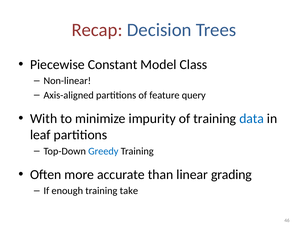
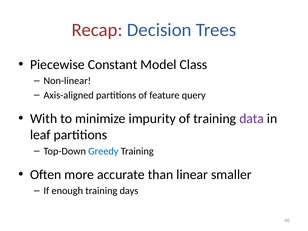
data colour: blue -> purple
grading: grading -> smaller
take: take -> days
